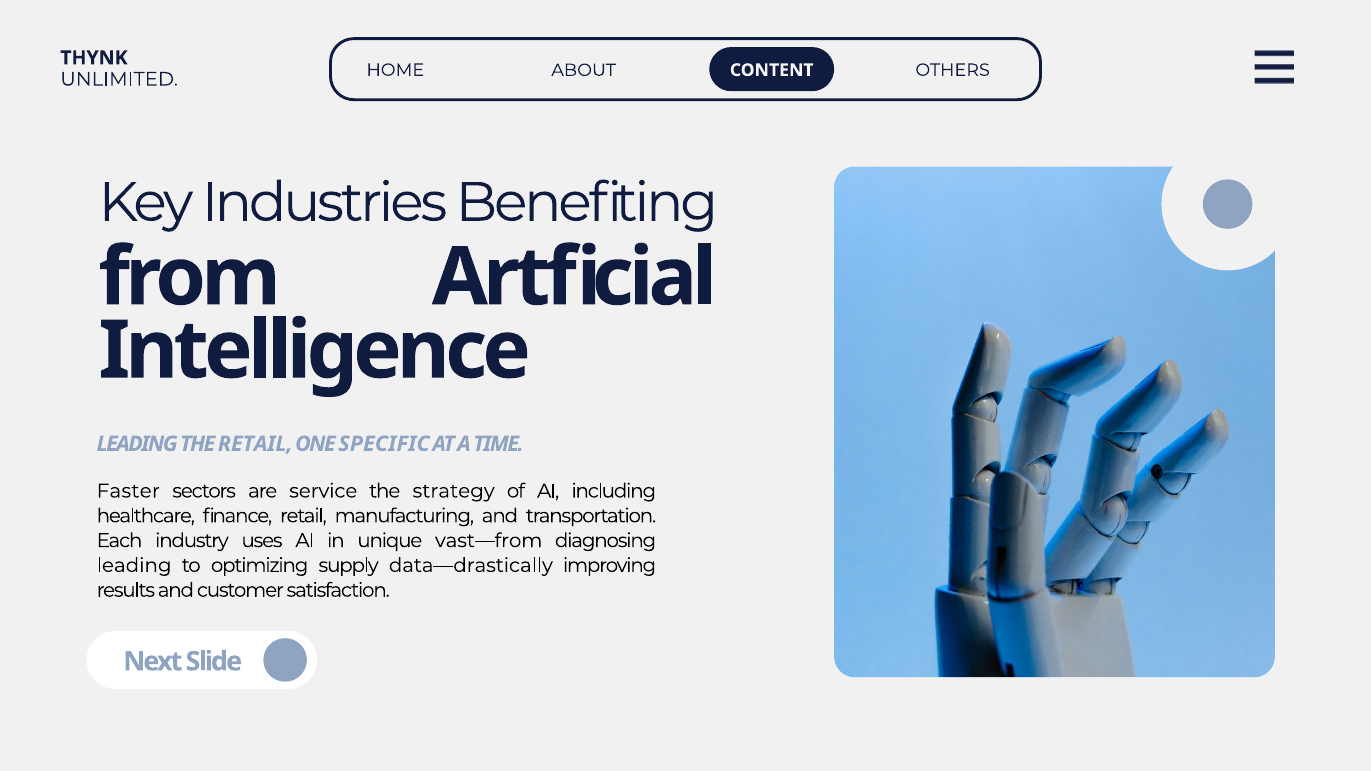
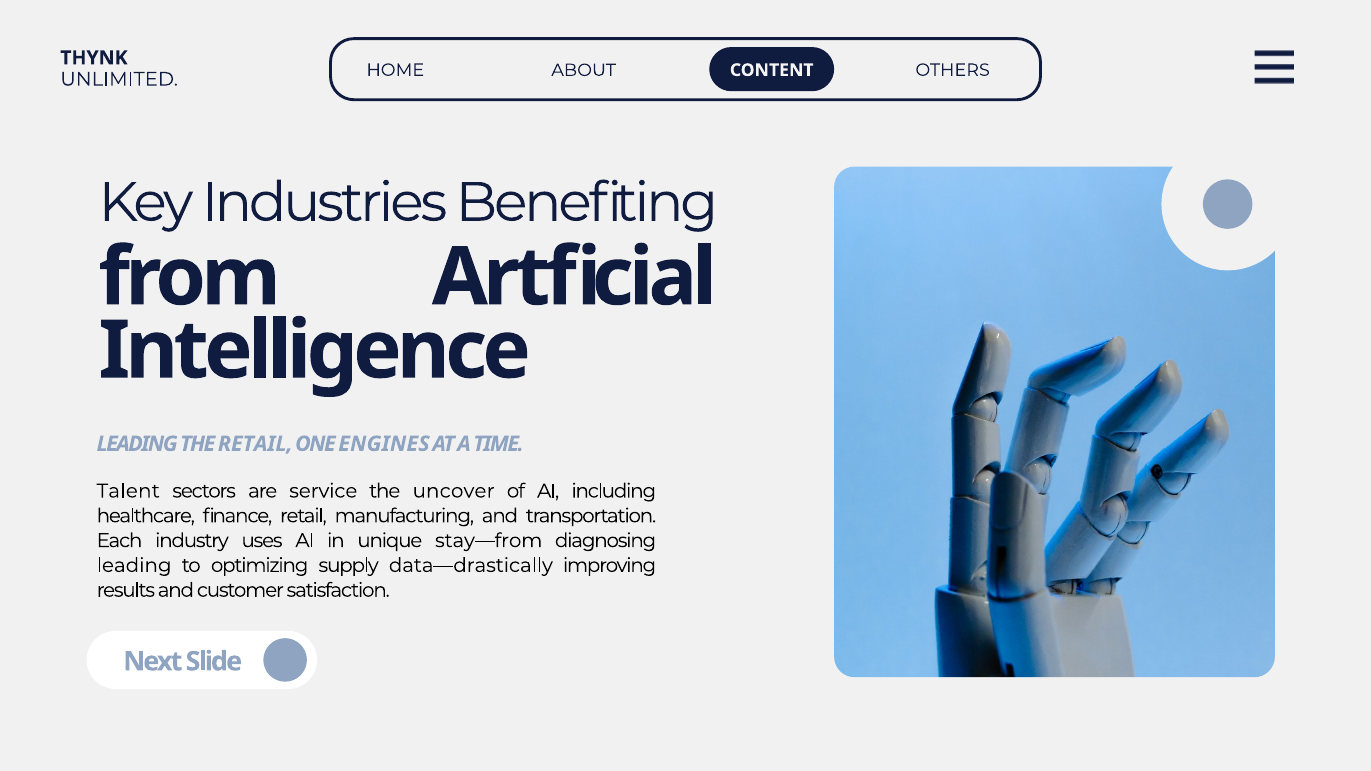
SPECIFIC: SPECIFIC -> ENGINES
Faster: Faster -> Talent
strategy: strategy -> uncover
vast—from: vast—from -> stay—from
